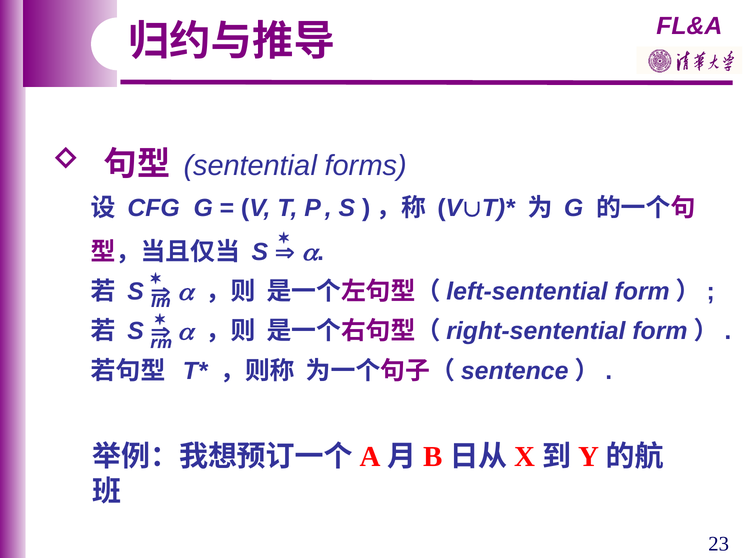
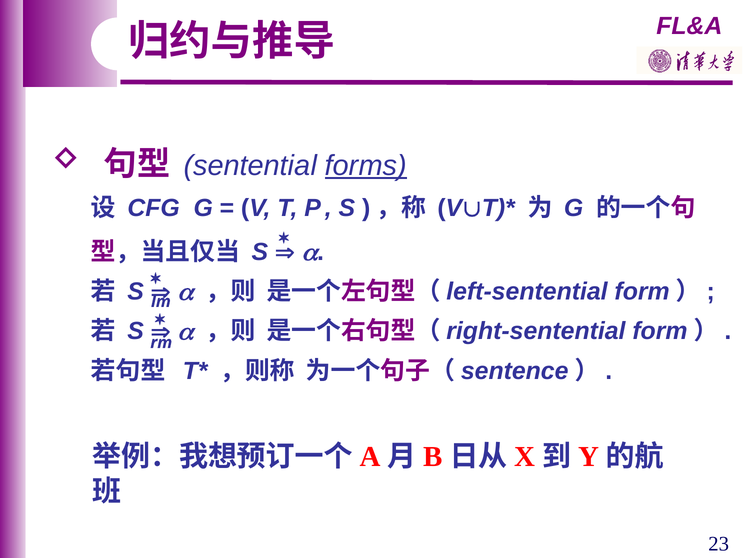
forms underline: none -> present
